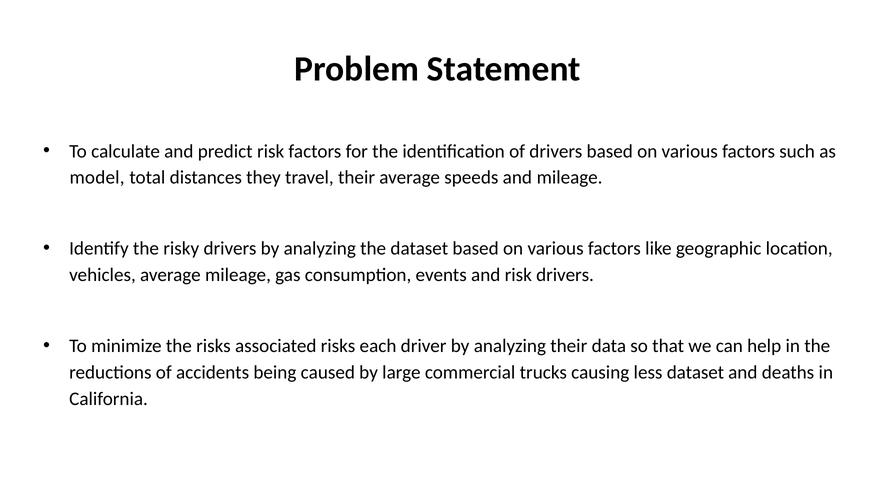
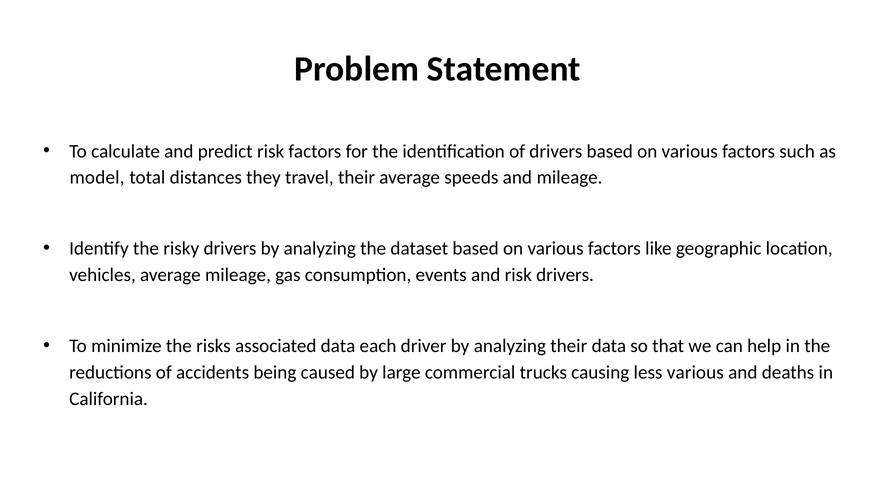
associated risks: risks -> data
less dataset: dataset -> various
